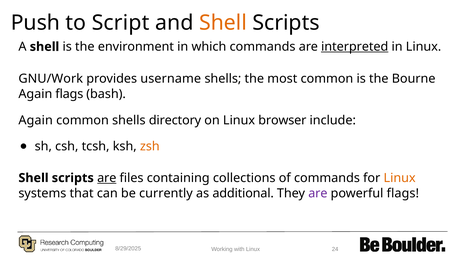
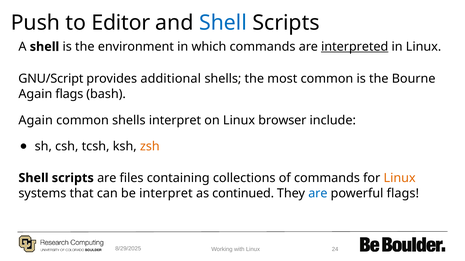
Script: Script -> Editor
Shell at (223, 23) colour: orange -> blue
GNU/Work: GNU/Work -> GNU/Script
username: username -> additional
shells directory: directory -> interpret
are at (107, 178) underline: present -> none
be currently: currently -> interpret
additional: additional -> continued
are at (318, 194) colour: purple -> blue
